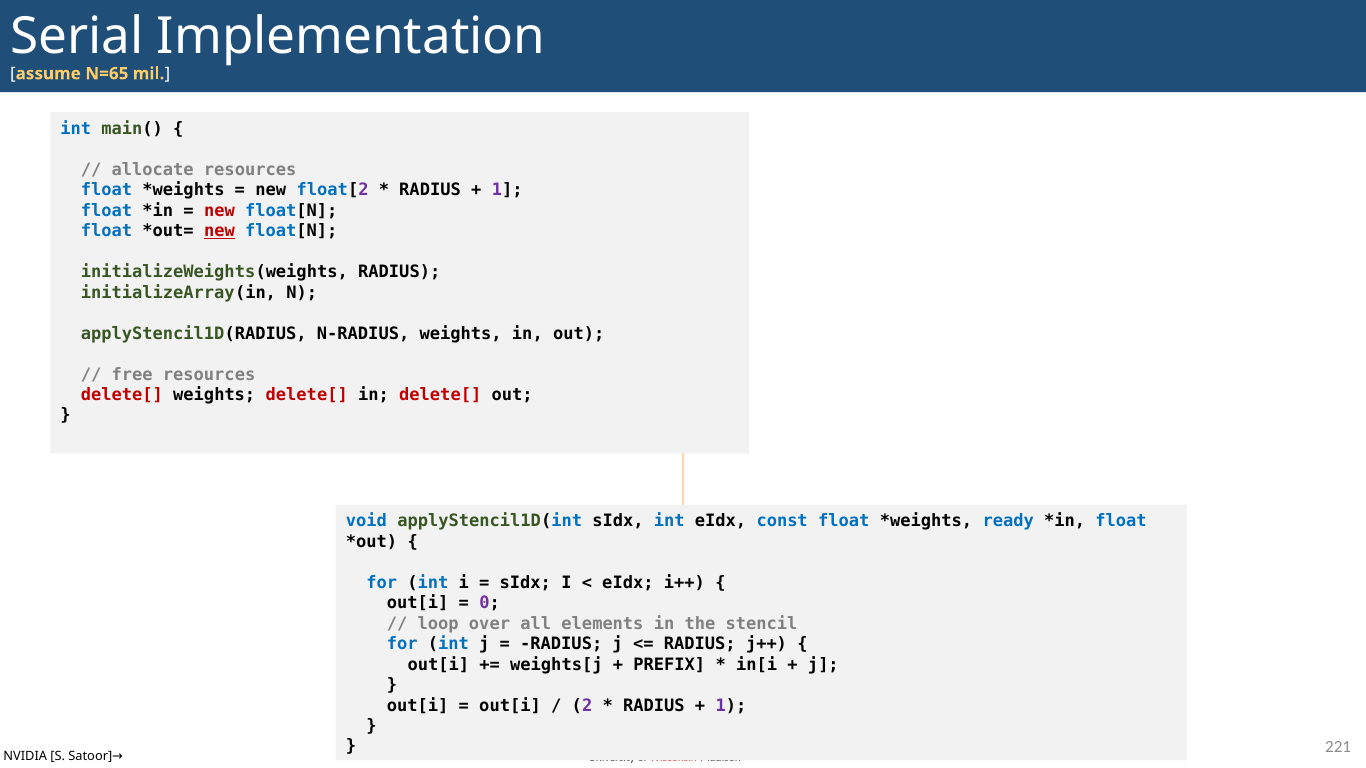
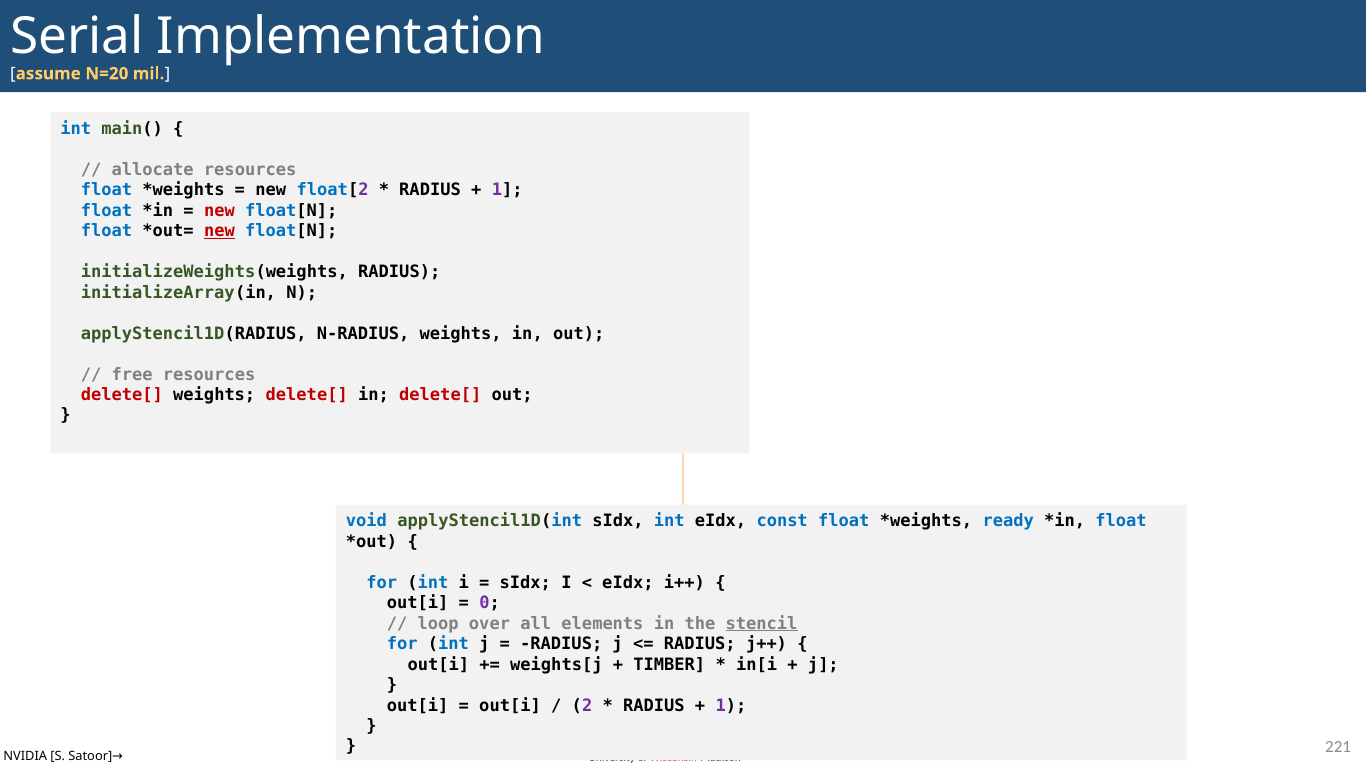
N=65: N=65 -> N=20
stencil underline: none -> present
PREFIX: PREFIX -> TIMBER
